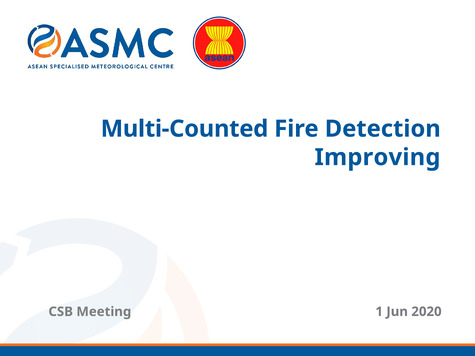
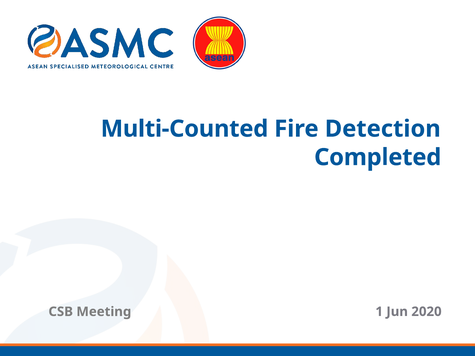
Improving: Improving -> Completed
